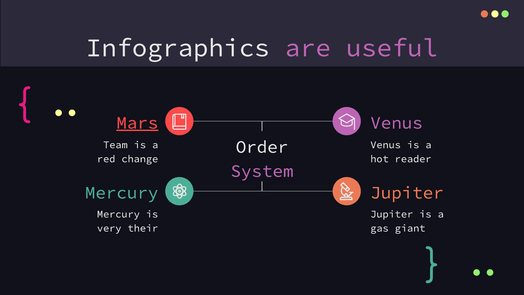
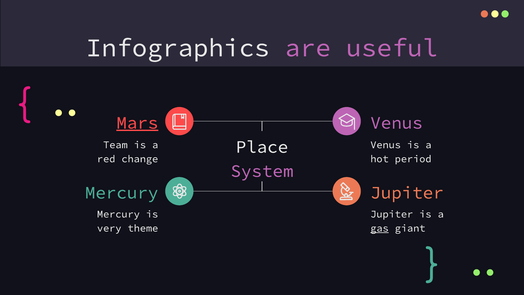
Order: Order -> Place
reader: reader -> period
their: their -> theme
gas underline: none -> present
